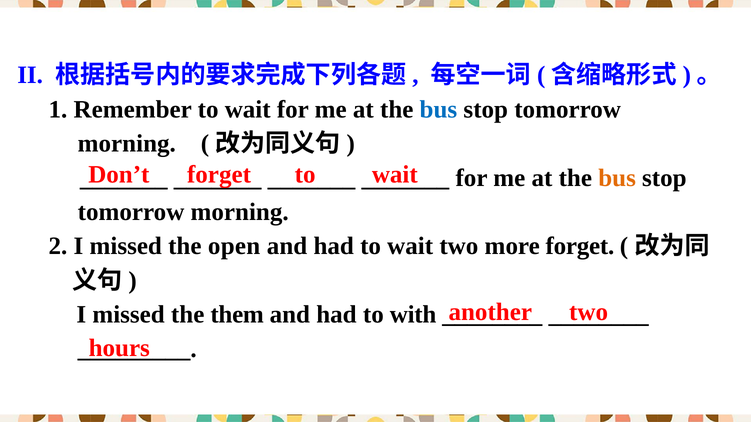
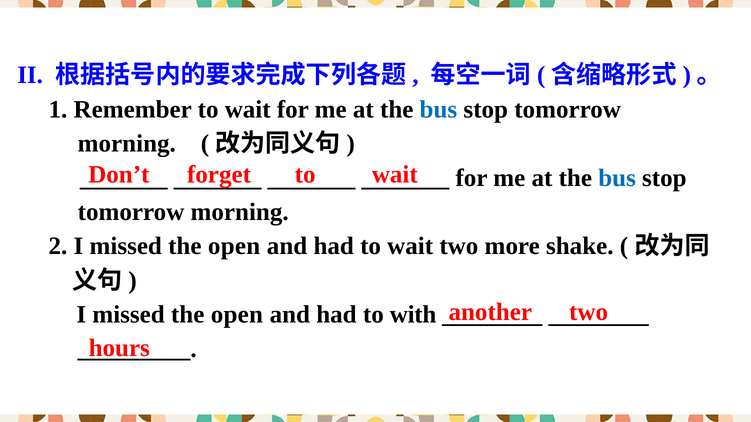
bus at (617, 178) colour: orange -> blue
more forget: forget -> shake
them at (237, 315): them -> open
